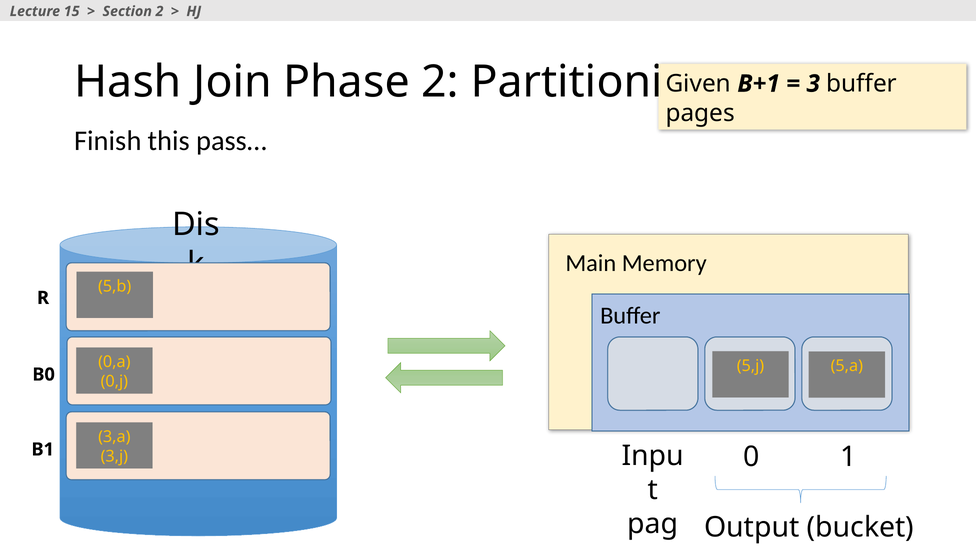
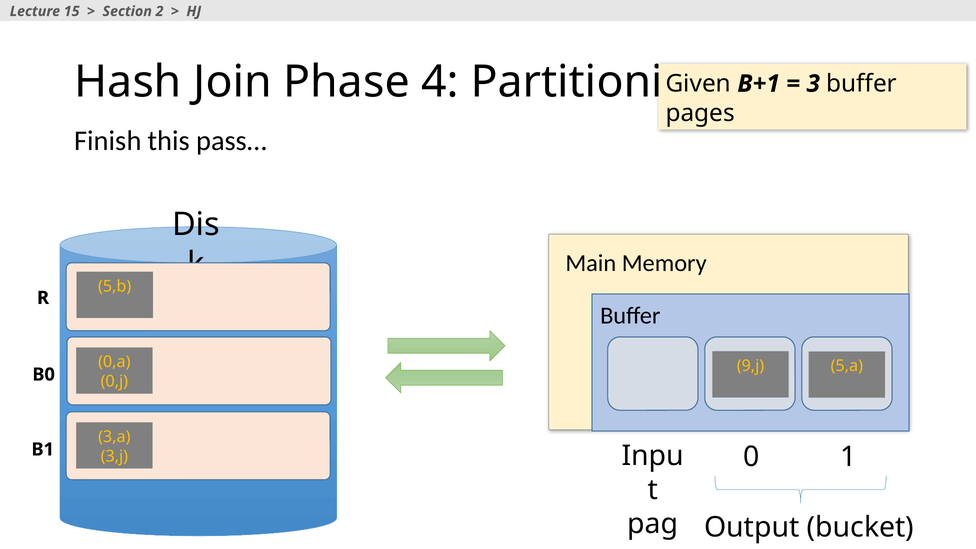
Phase 2: 2 -> 4
5,j: 5,j -> 9,j
